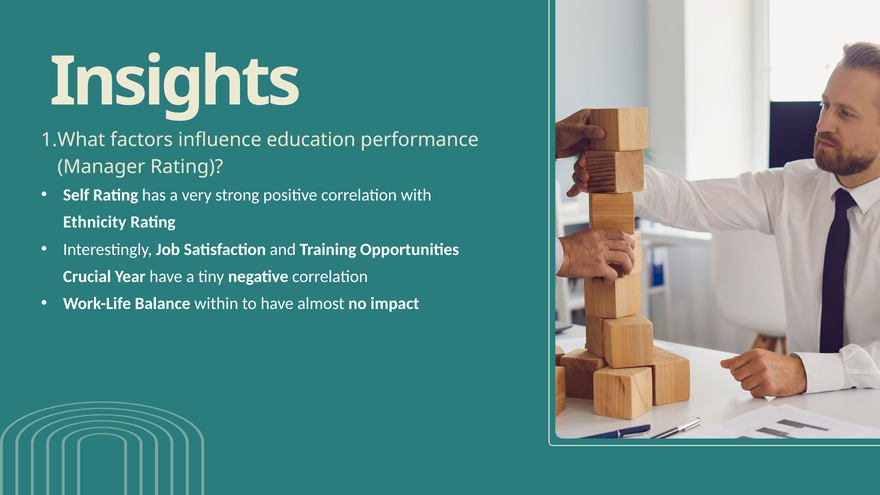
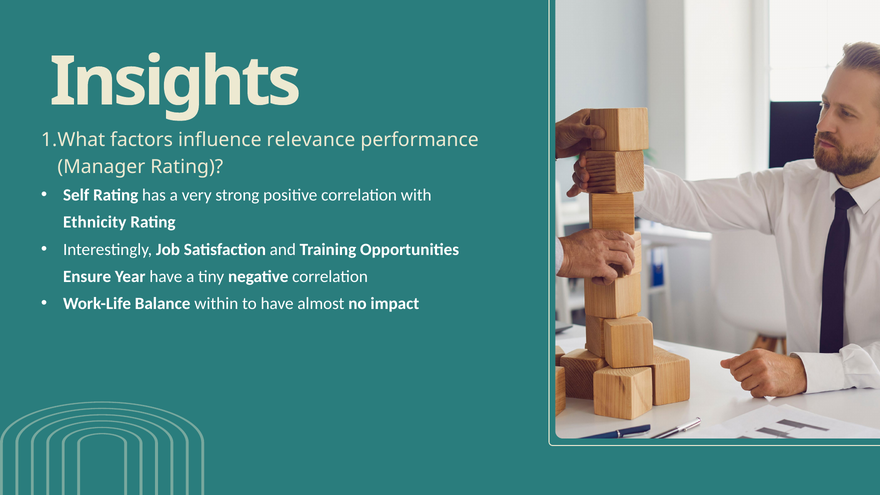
education: education -> relevance
Crucial: Crucial -> Ensure
